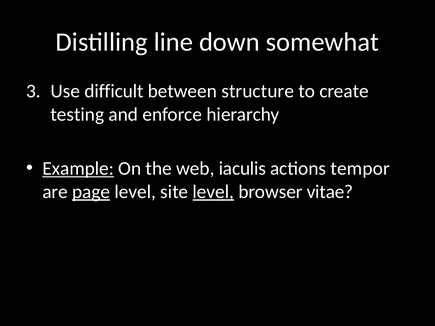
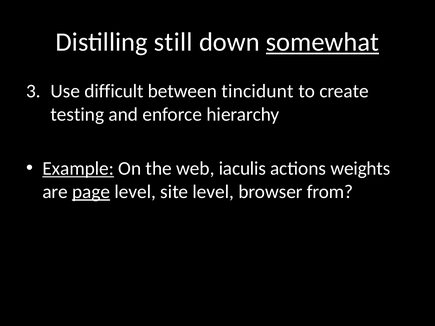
line: line -> still
somewhat underline: none -> present
structure: structure -> tincidunt
tempor: tempor -> weights
level at (213, 192) underline: present -> none
vitae: vitae -> from
